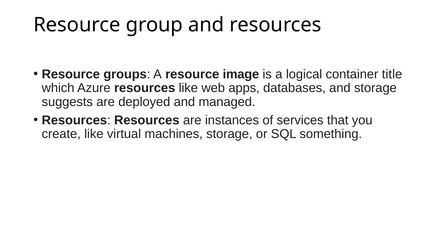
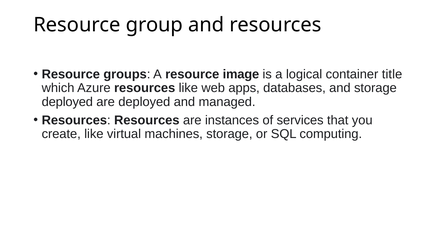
suggests at (67, 102): suggests -> deployed
something: something -> computing
